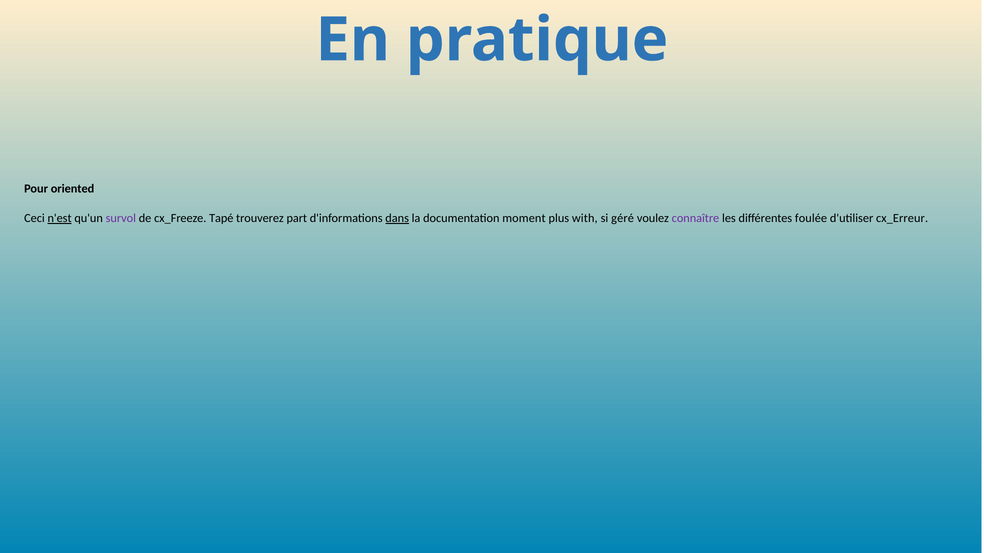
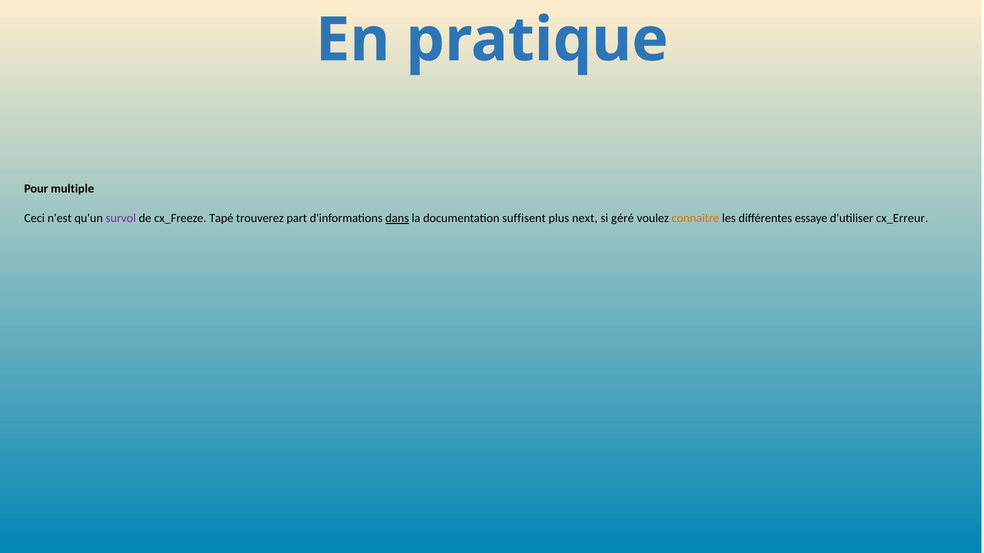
oriented: oriented -> multiple
n'est underline: present -> none
moment: moment -> suffisent
with: with -> next
connaître colour: purple -> orange
foulée: foulée -> essaye
